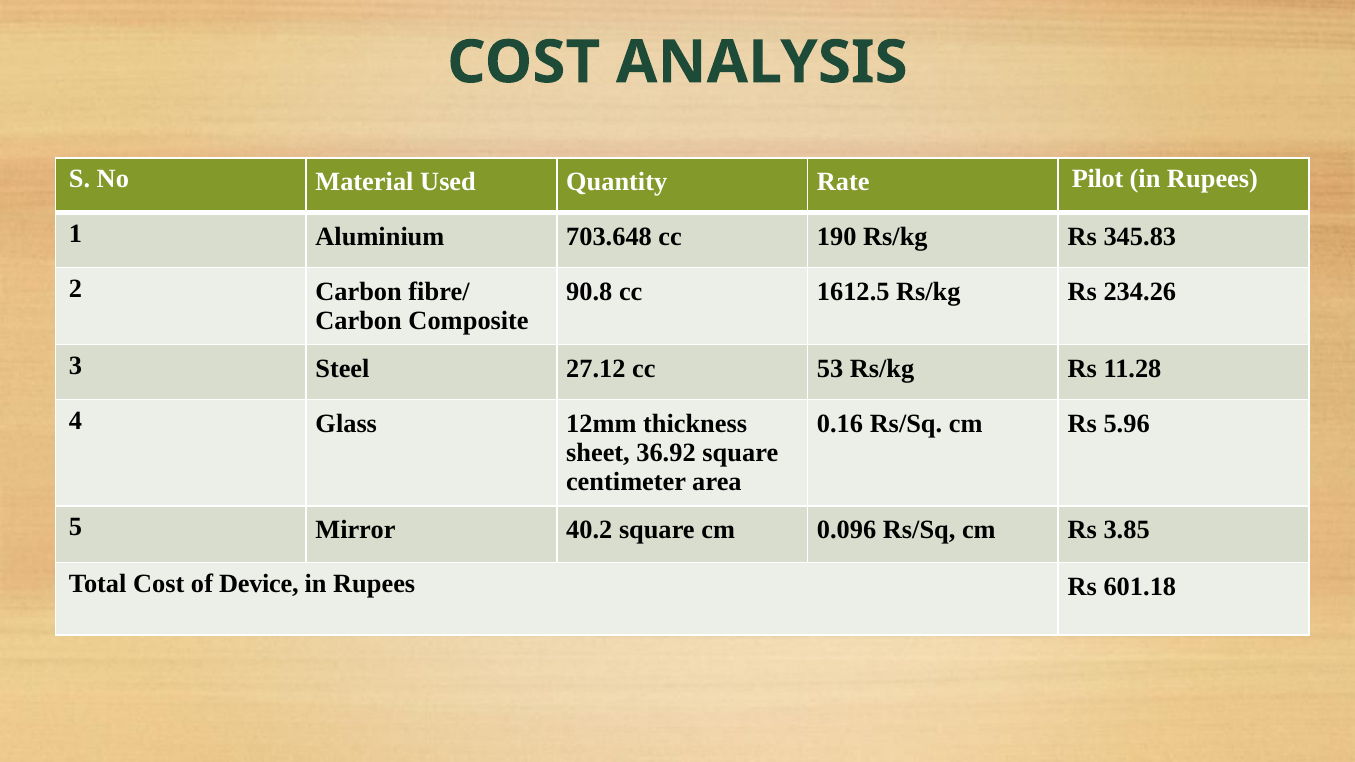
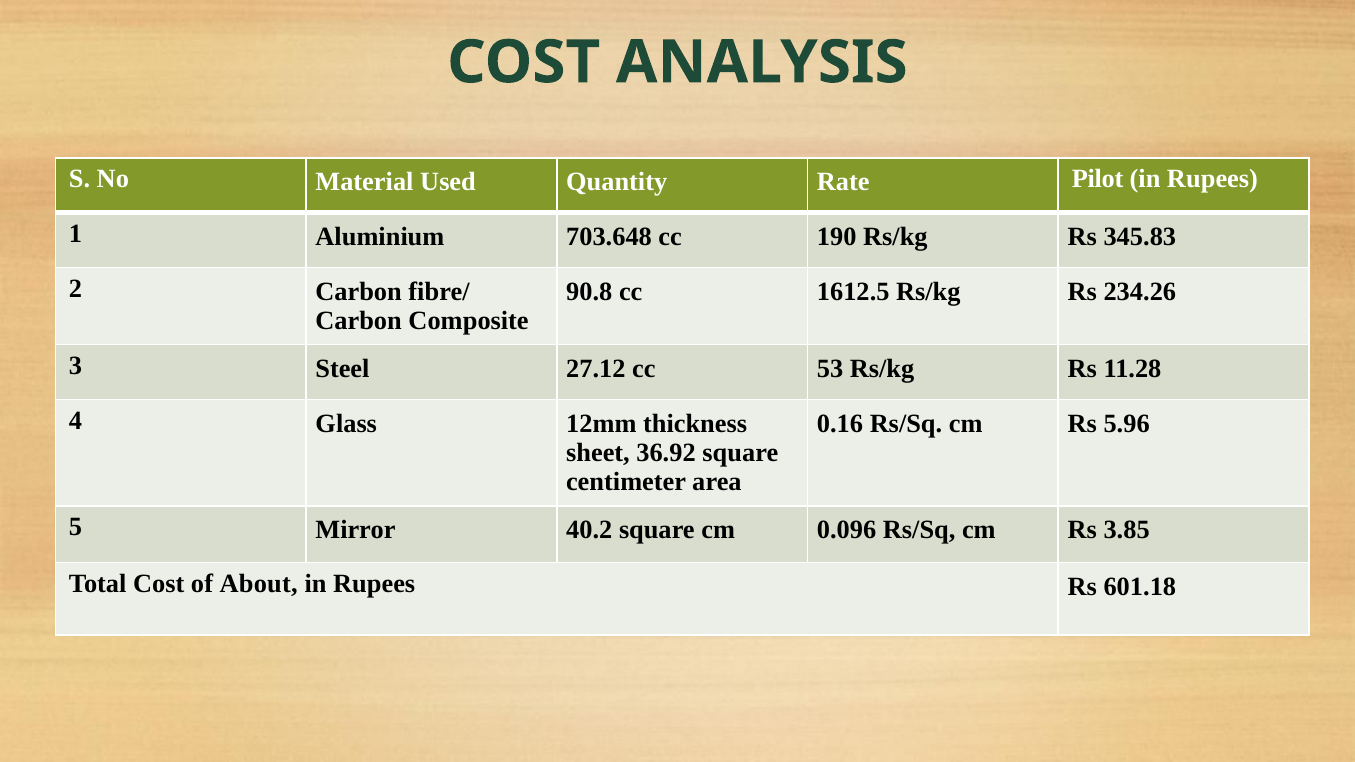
Device: Device -> About
